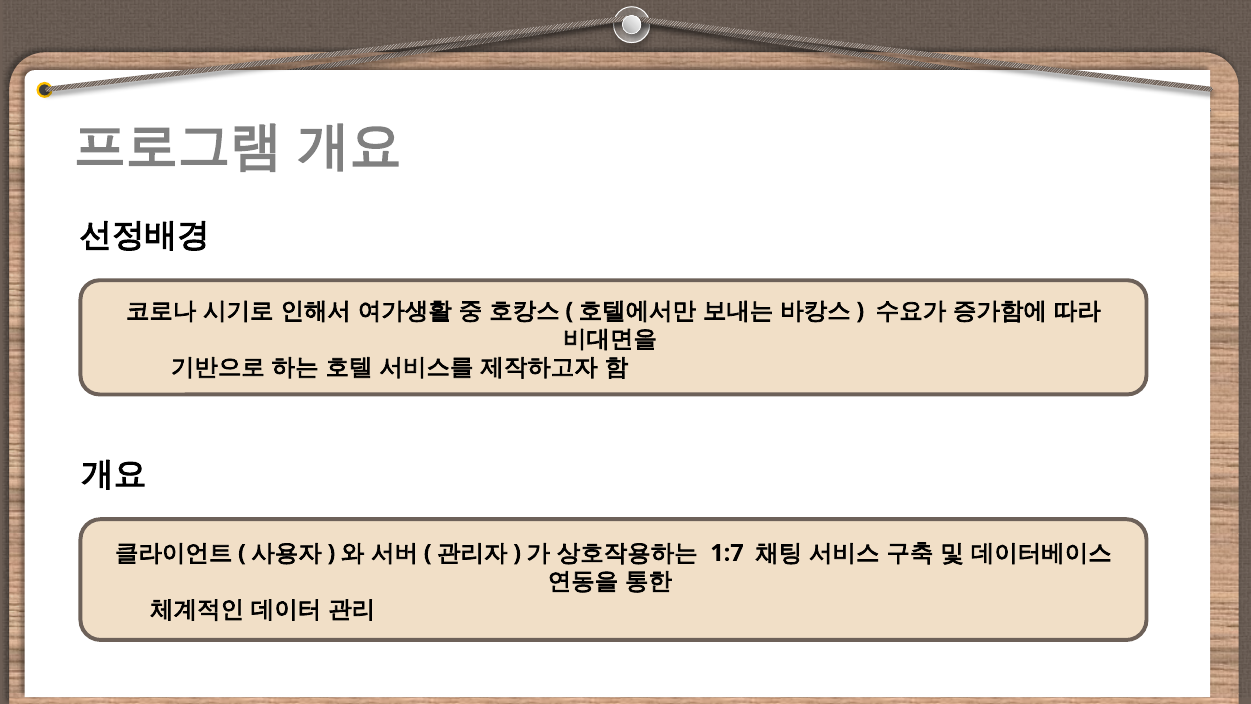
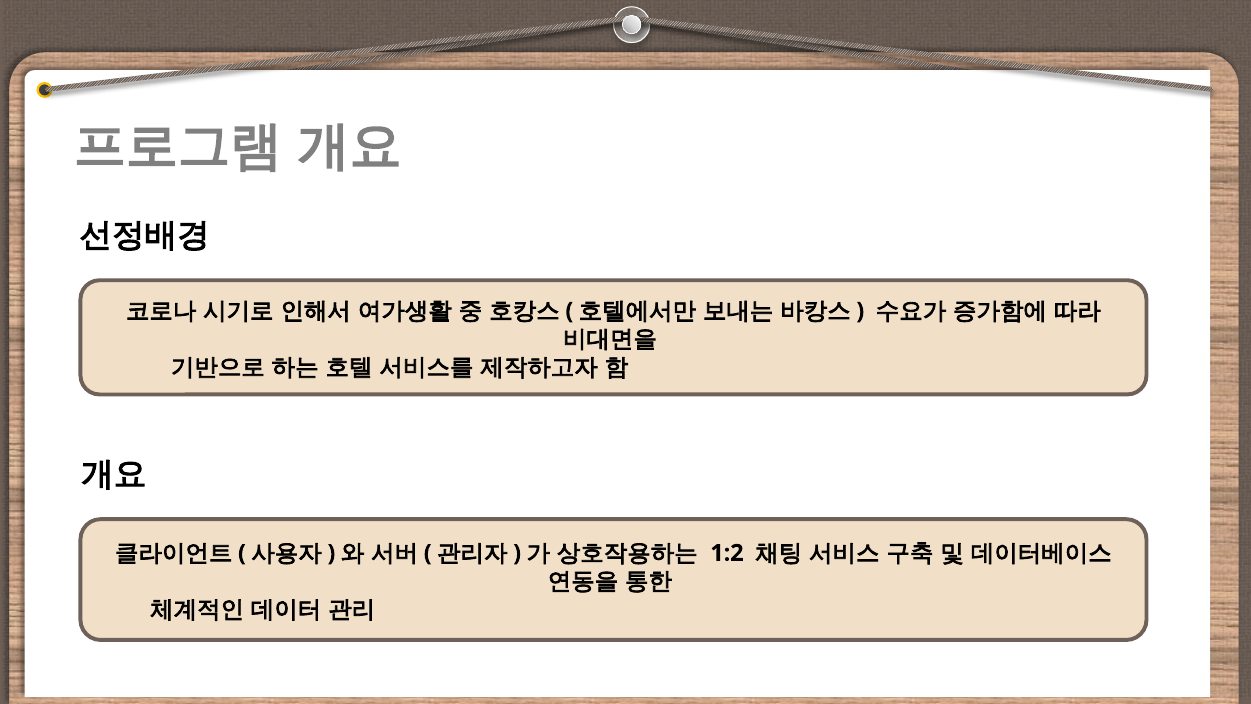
1:7: 1:7 -> 1:2
